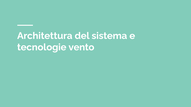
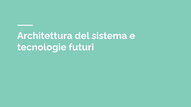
vento: vento -> futuri
